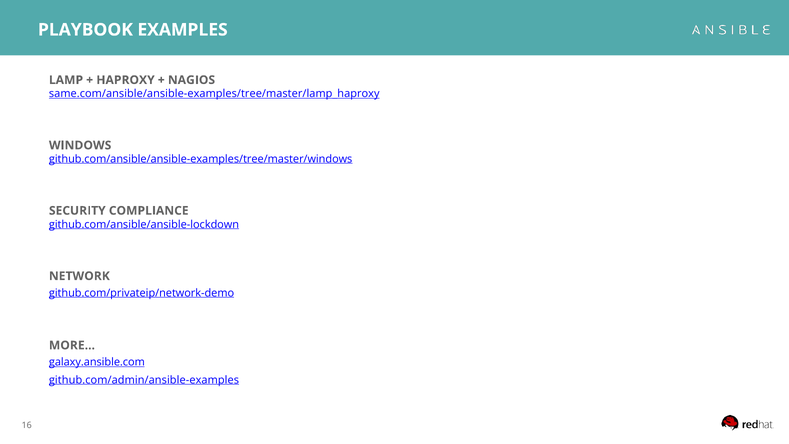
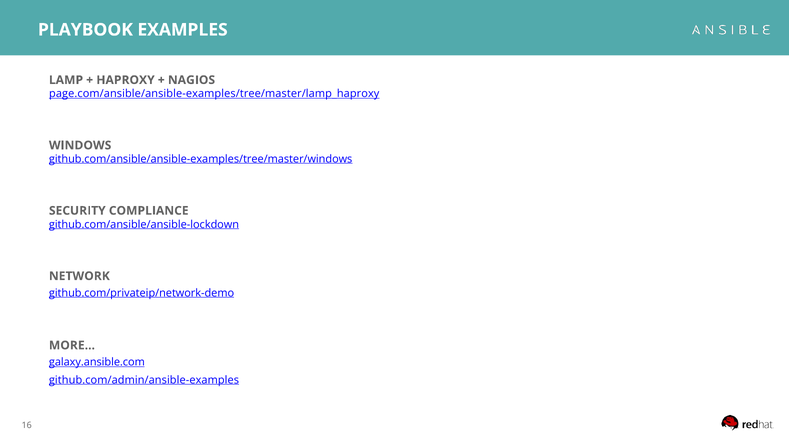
same.com/ansible/ansible-examples/tree/master/lamp_haproxy: same.com/ansible/ansible-examples/tree/master/lamp_haproxy -> page.com/ansible/ansible-examples/tree/master/lamp_haproxy
